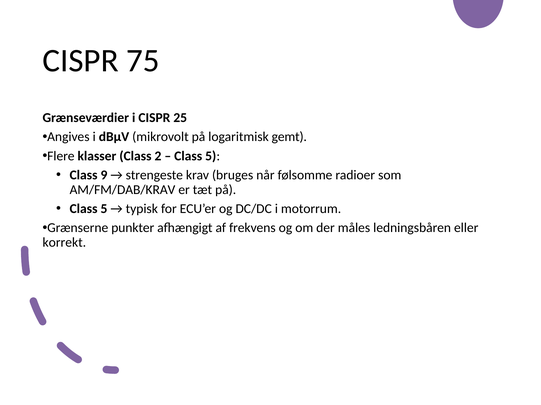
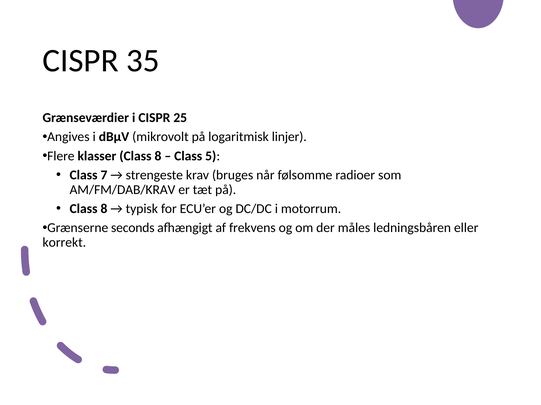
75: 75 -> 35
gemt: gemt -> linjer
klasser Class 2: 2 -> 8
9: 9 -> 7
5 at (104, 209): 5 -> 8
punkter: punkter -> seconds
